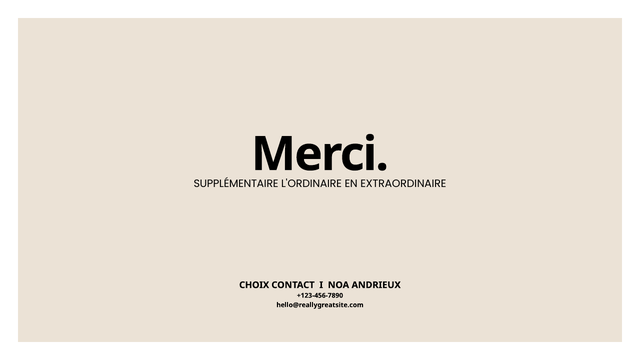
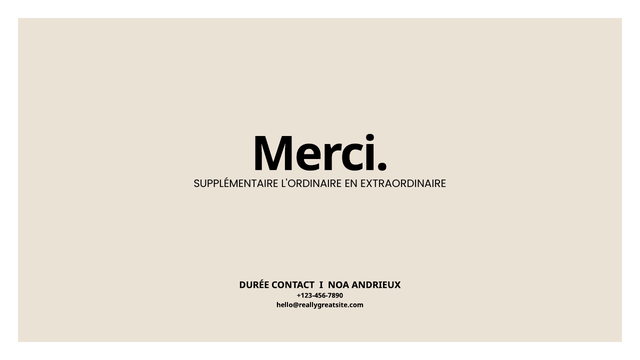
CHOIX: CHOIX -> DURÉE
